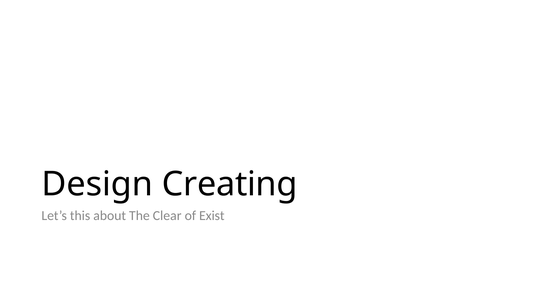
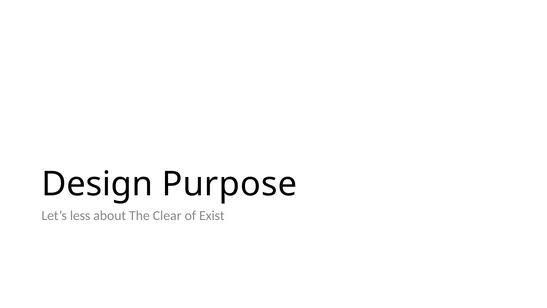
Creating: Creating -> Purpose
this: this -> less
